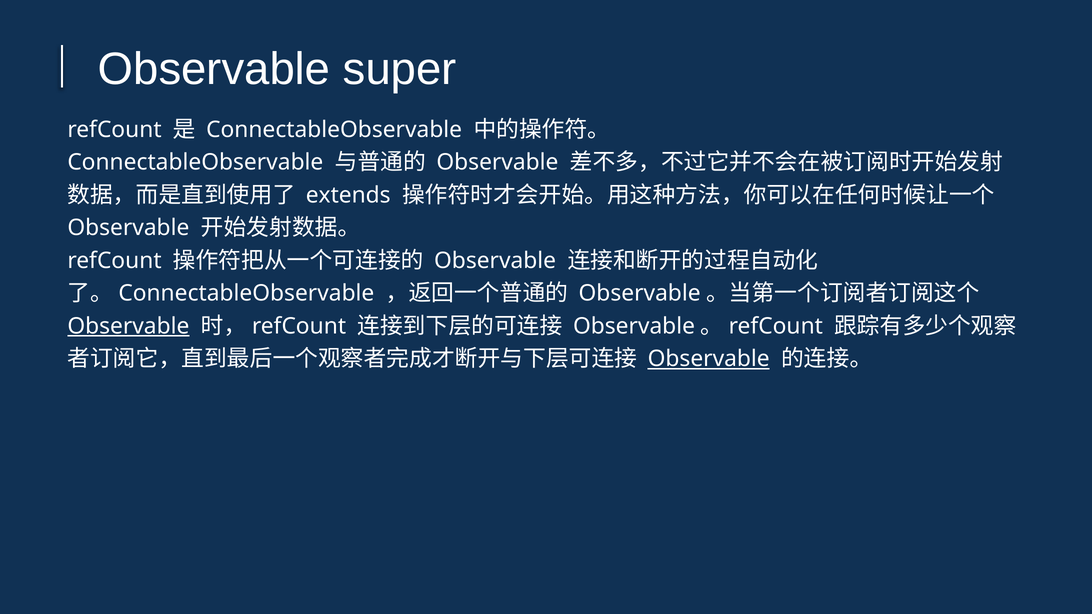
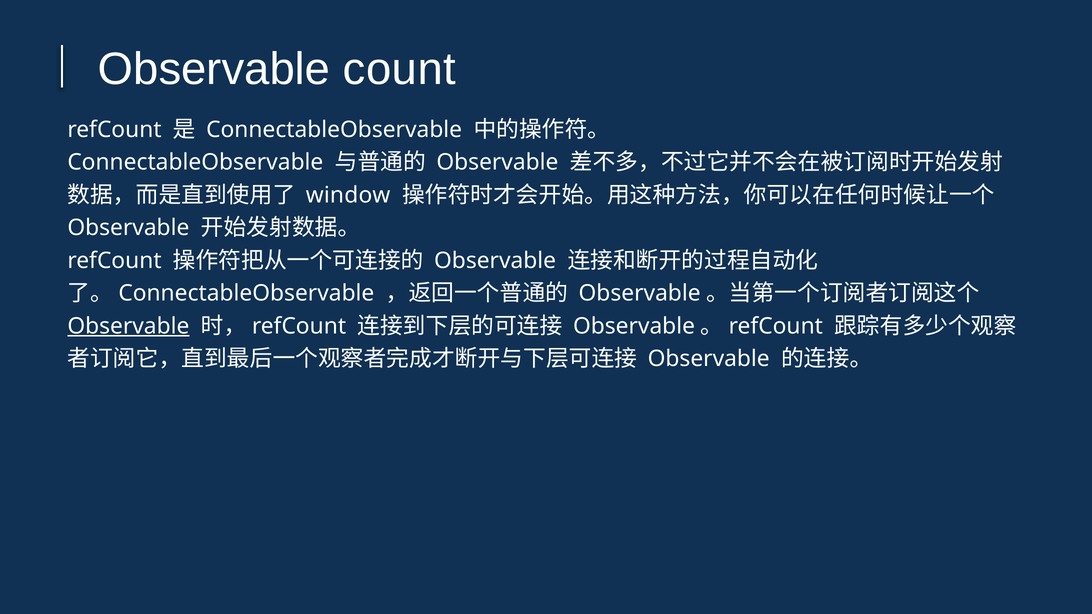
super: super -> count
extends: extends -> window
Observable at (709, 359) underline: present -> none
